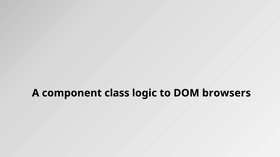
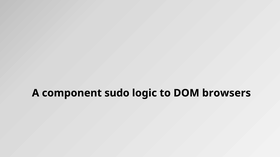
class: class -> sudo
